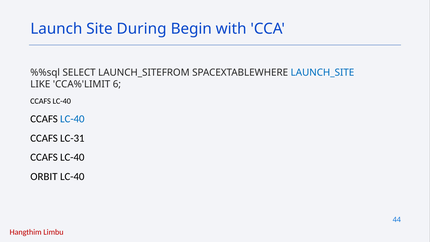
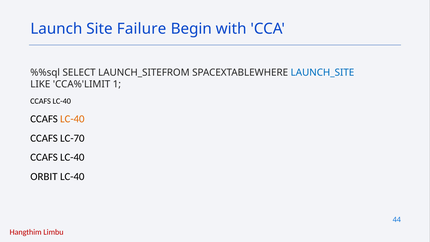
During: During -> Failure
6: 6 -> 1
LC-40 at (72, 119) colour: blue -> orange
LC-31: LC-31 -> LC-70
